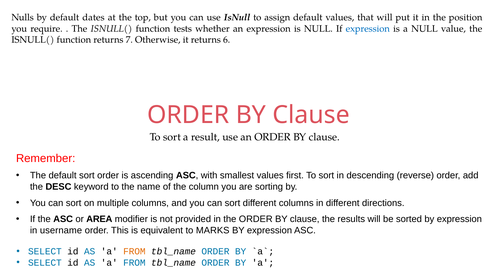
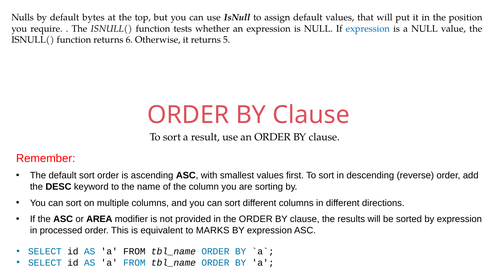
dates: dates -> bytes
7: 7 -> 6
6: 6 -> 5
username: username -> processed
FROM at (134, 251) colour: orange -> black
